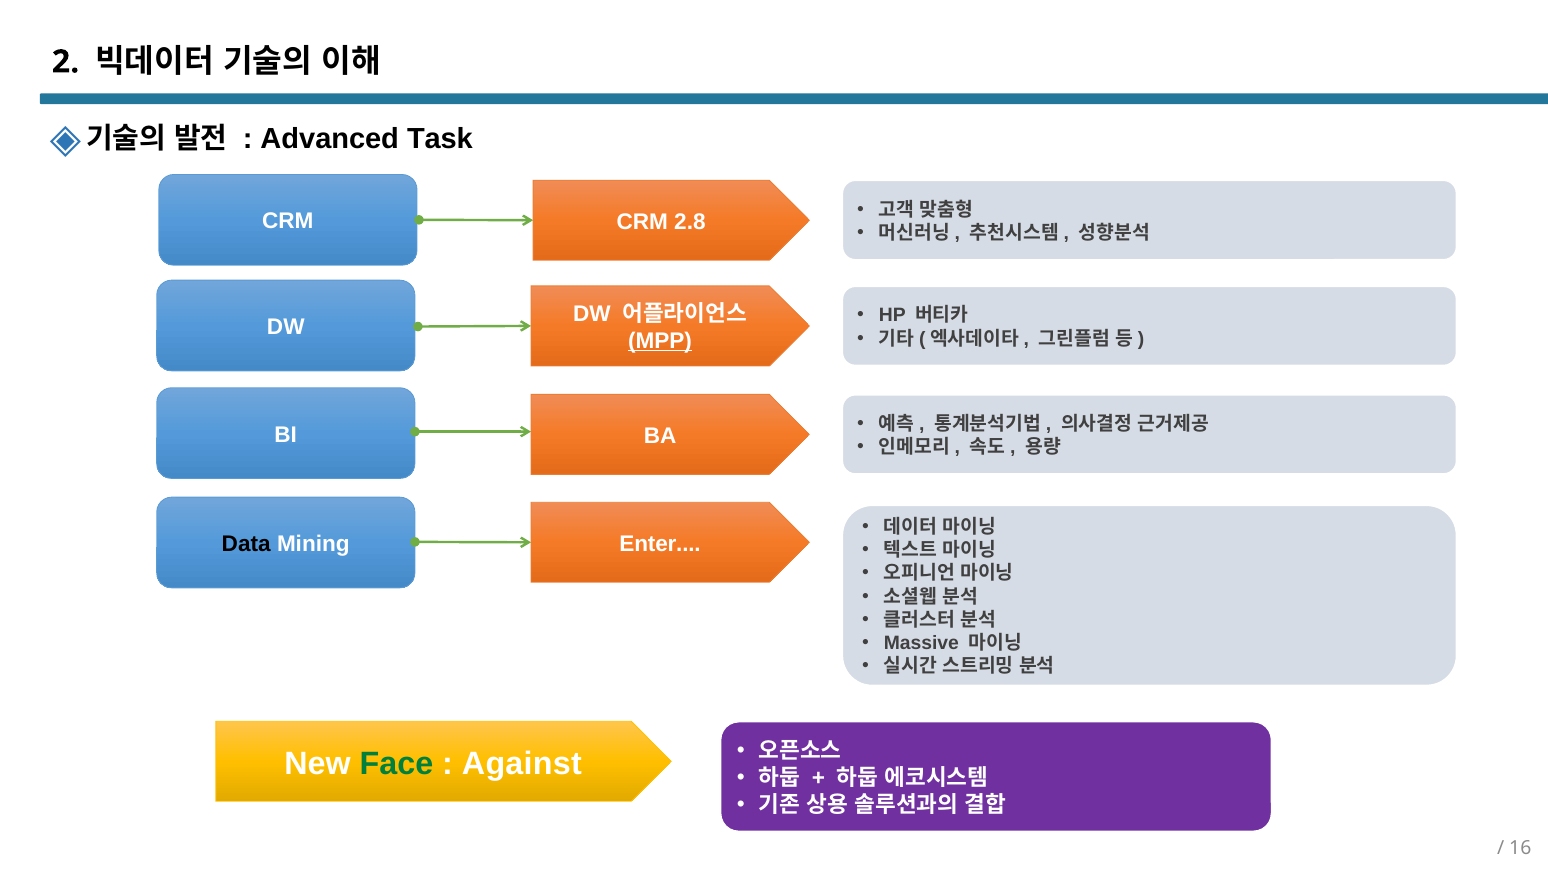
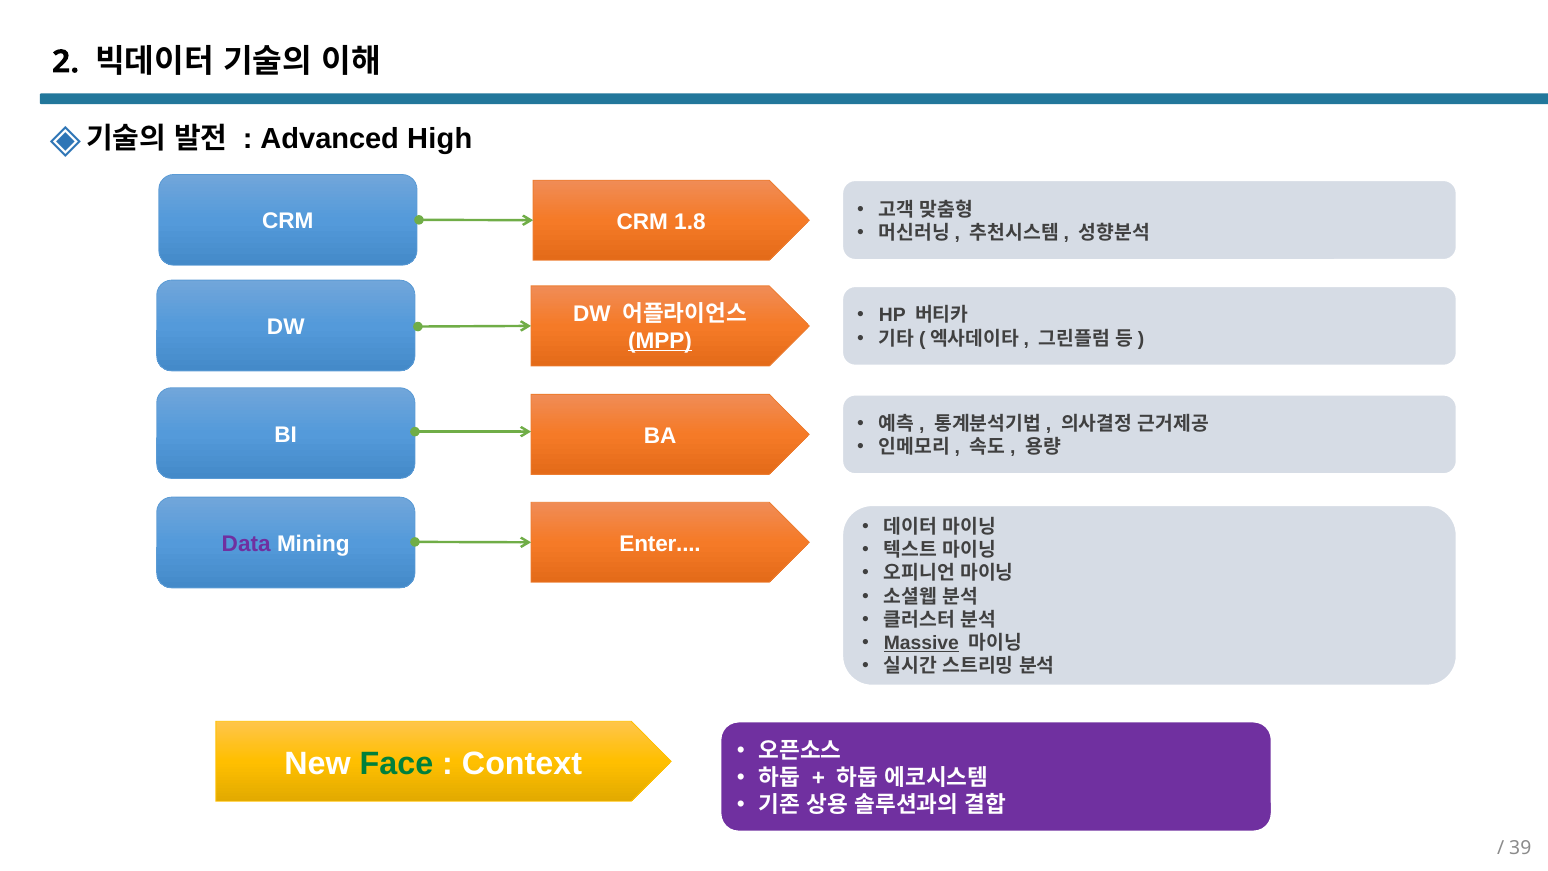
Task: Task -> High
2.8: 2.8 -> 1.8
Data colour: black -> purple
Massive underline: none -> present
Against: Against -> Context
16: 16 -> 39
